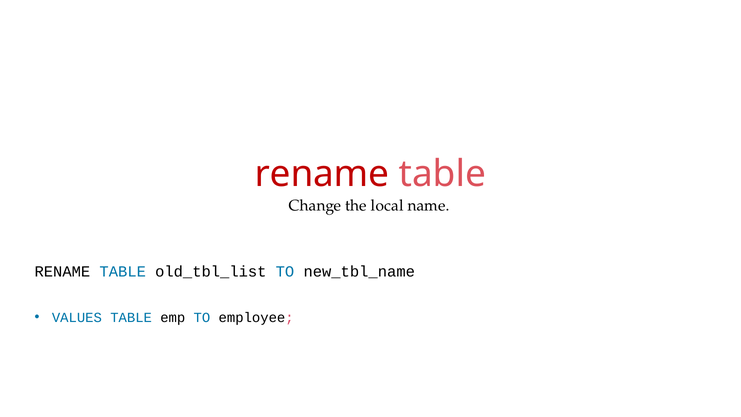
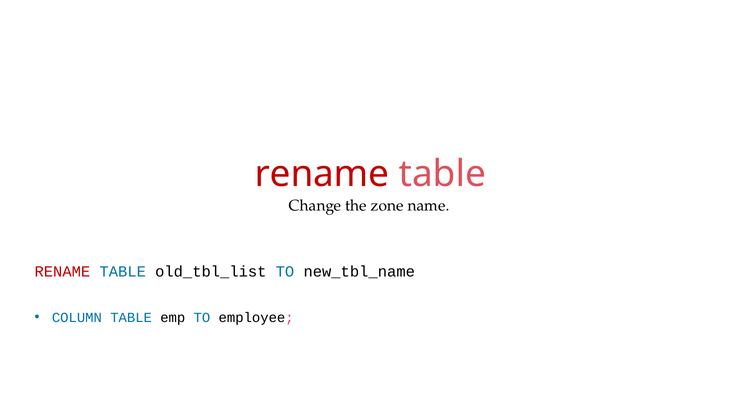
local: local -> zone
RENAME at (62, 272) colour: black -> red
VALUES: VALUES -> COLUMN
